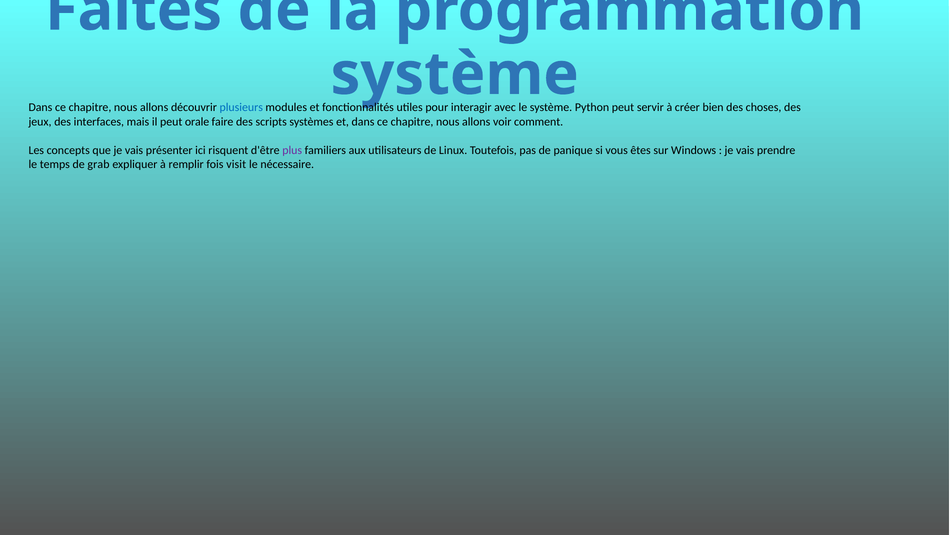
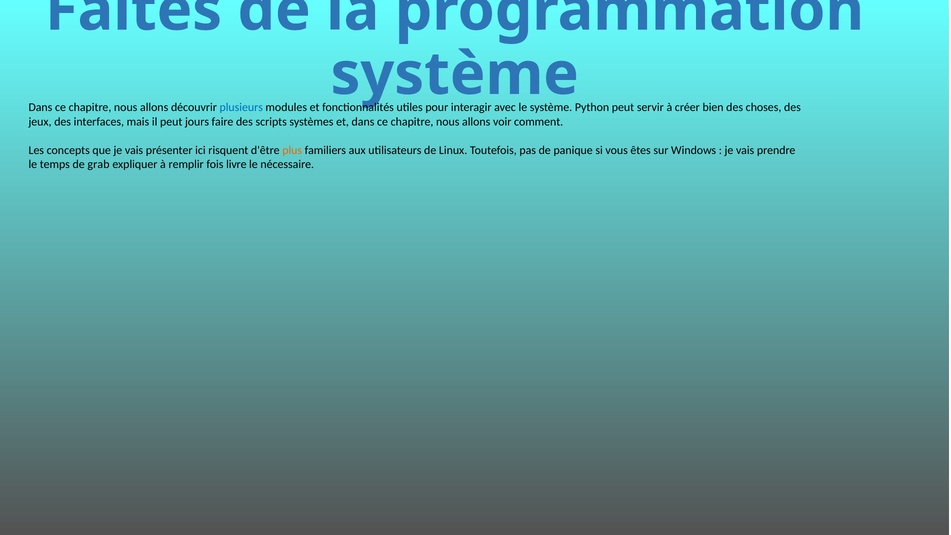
orale: orale -> jours
plus colour: purple -> orange
visit: visit -> livre
